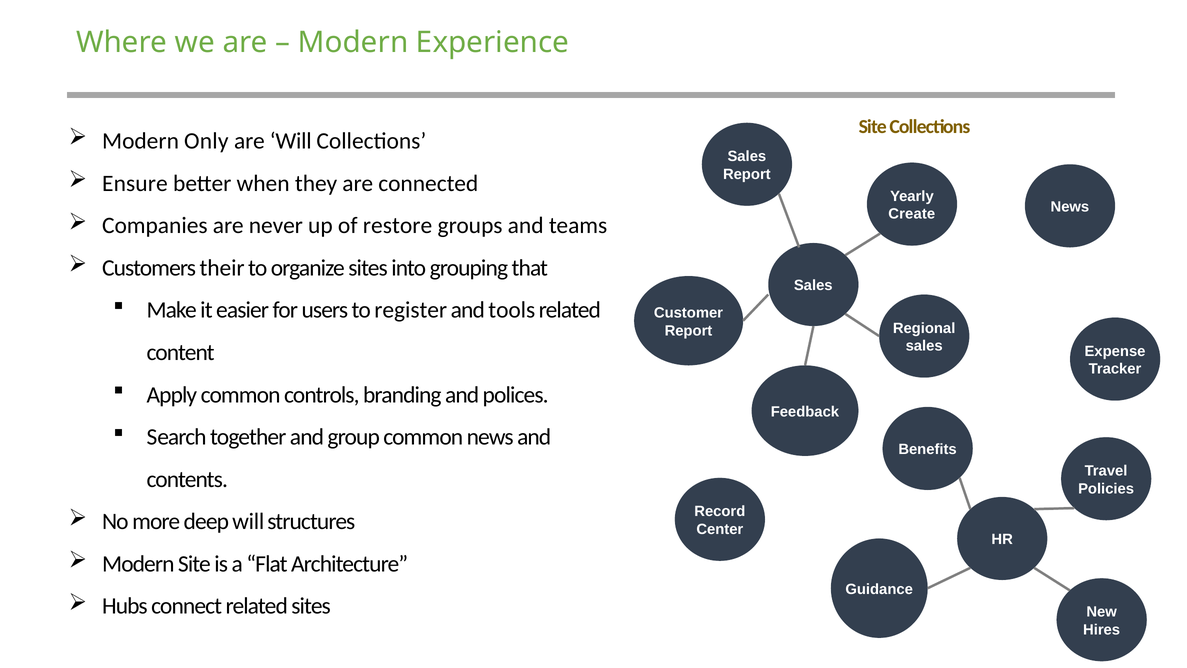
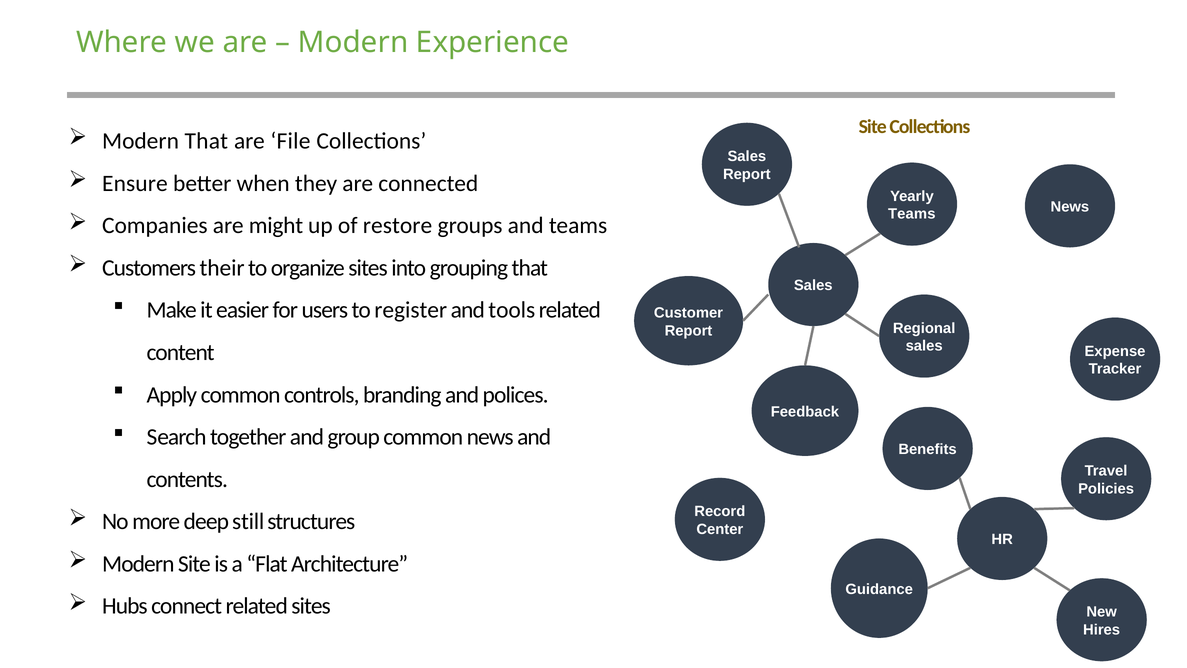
Modern Only: Only -> That
are Will: Will -> File
Create at (912, 214): Create -> Teams
never: never -> might
deep will: will -> still
